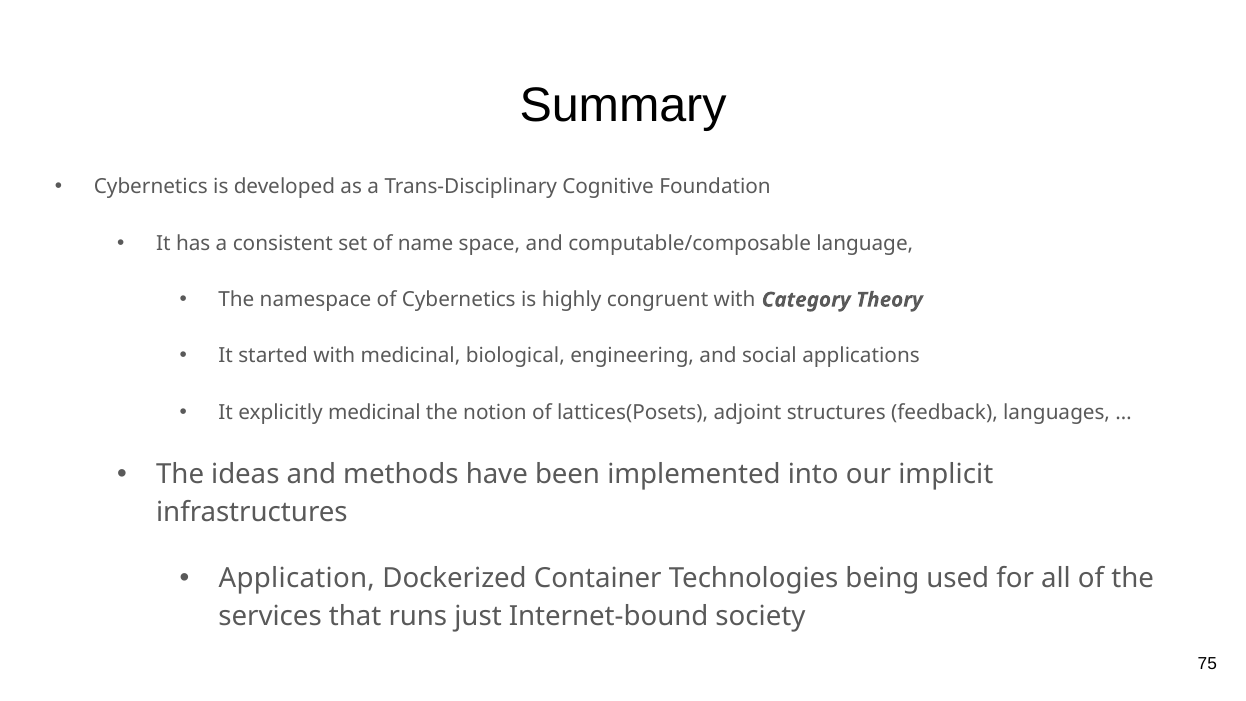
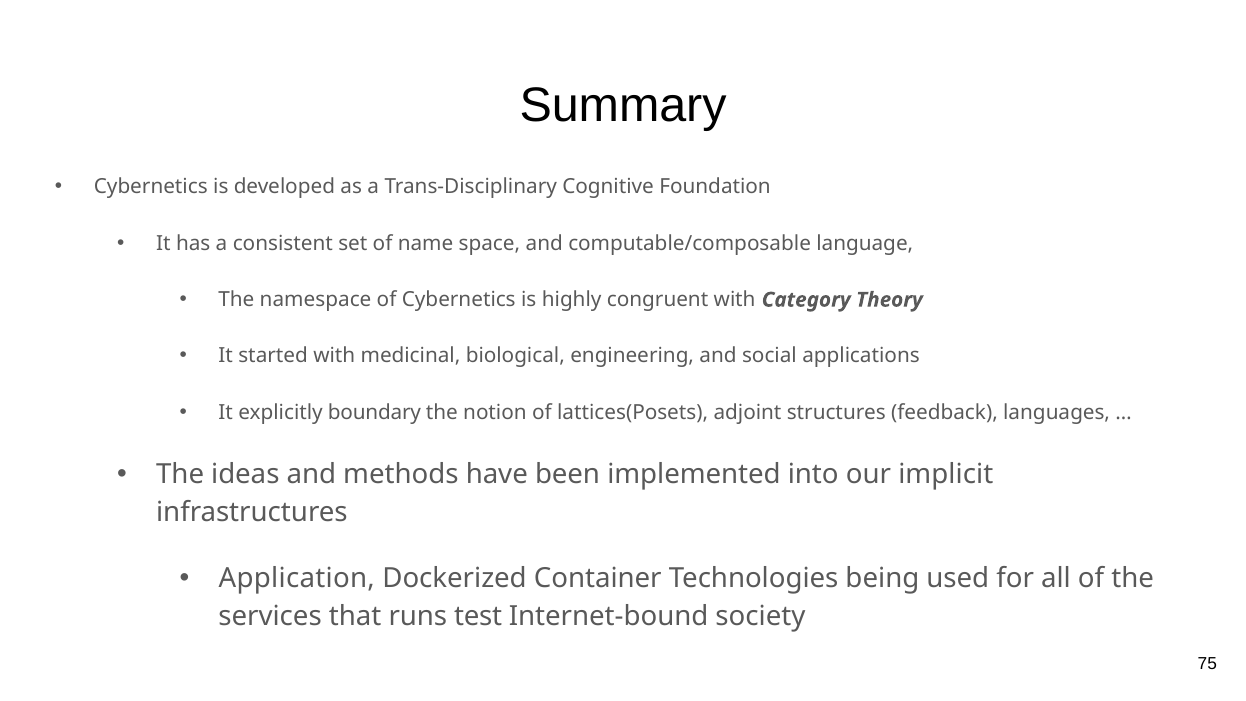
explicitly medicinal: medicinal -> boundary
just: just -> test
